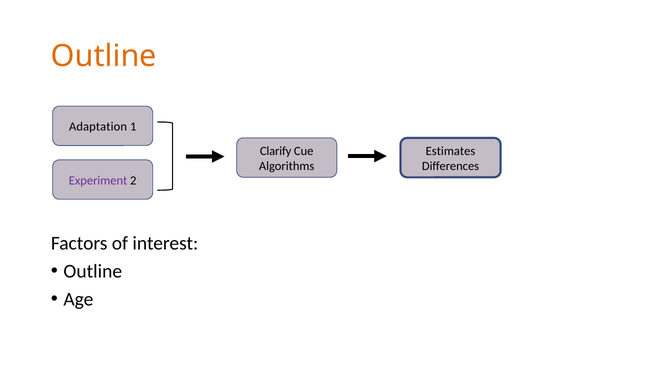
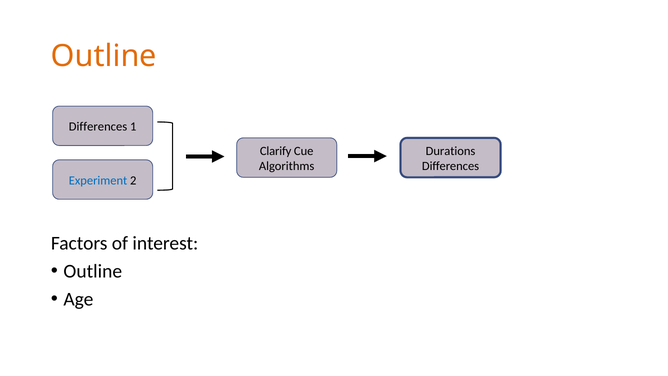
Adaptation at (98, 127): Adaptation -> Differences
Estimates: Estimates -> Durations
Experiment colour: purple -> blue
